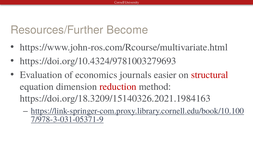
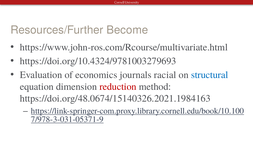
easier: easier -> racial
structural colour: red -> blue
https://doi.org/18.3209/15140326.2021.1984163: https://doi.org/18.3209/15140326.2021.1984163 -> https://doi.org/48.0674/15140326.2021.1984163
